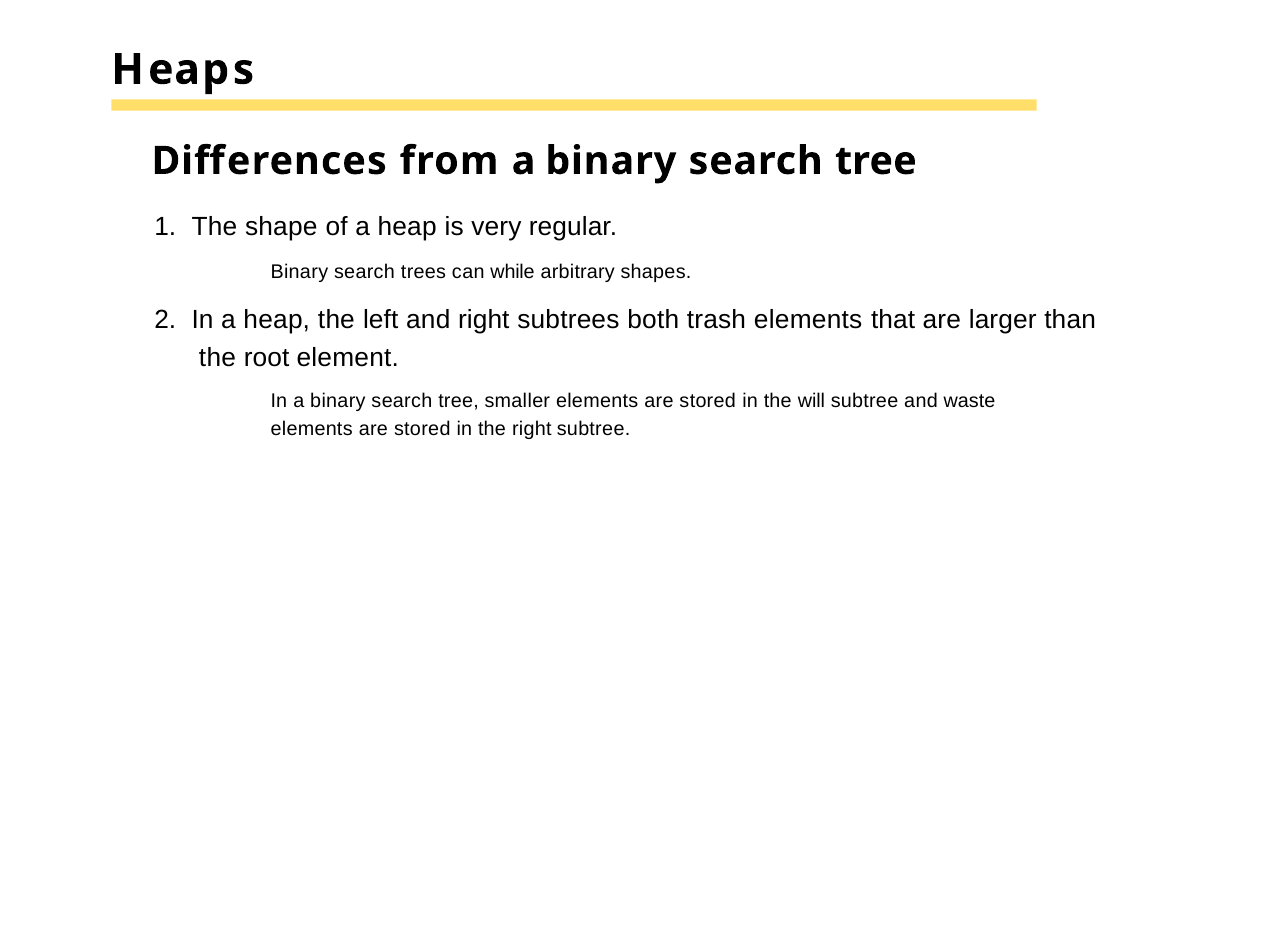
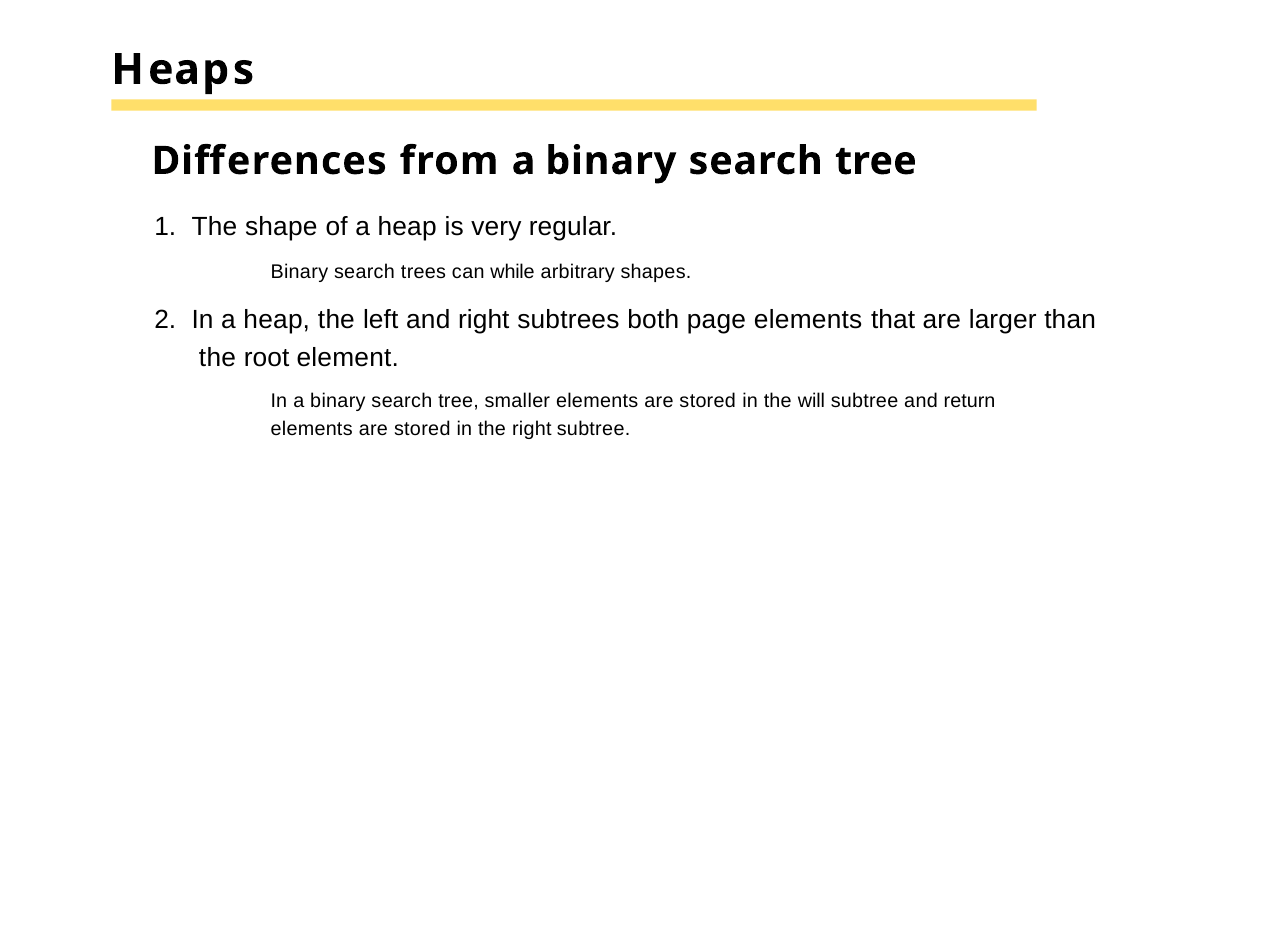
trash: trash -> page
waste: waste -> return
